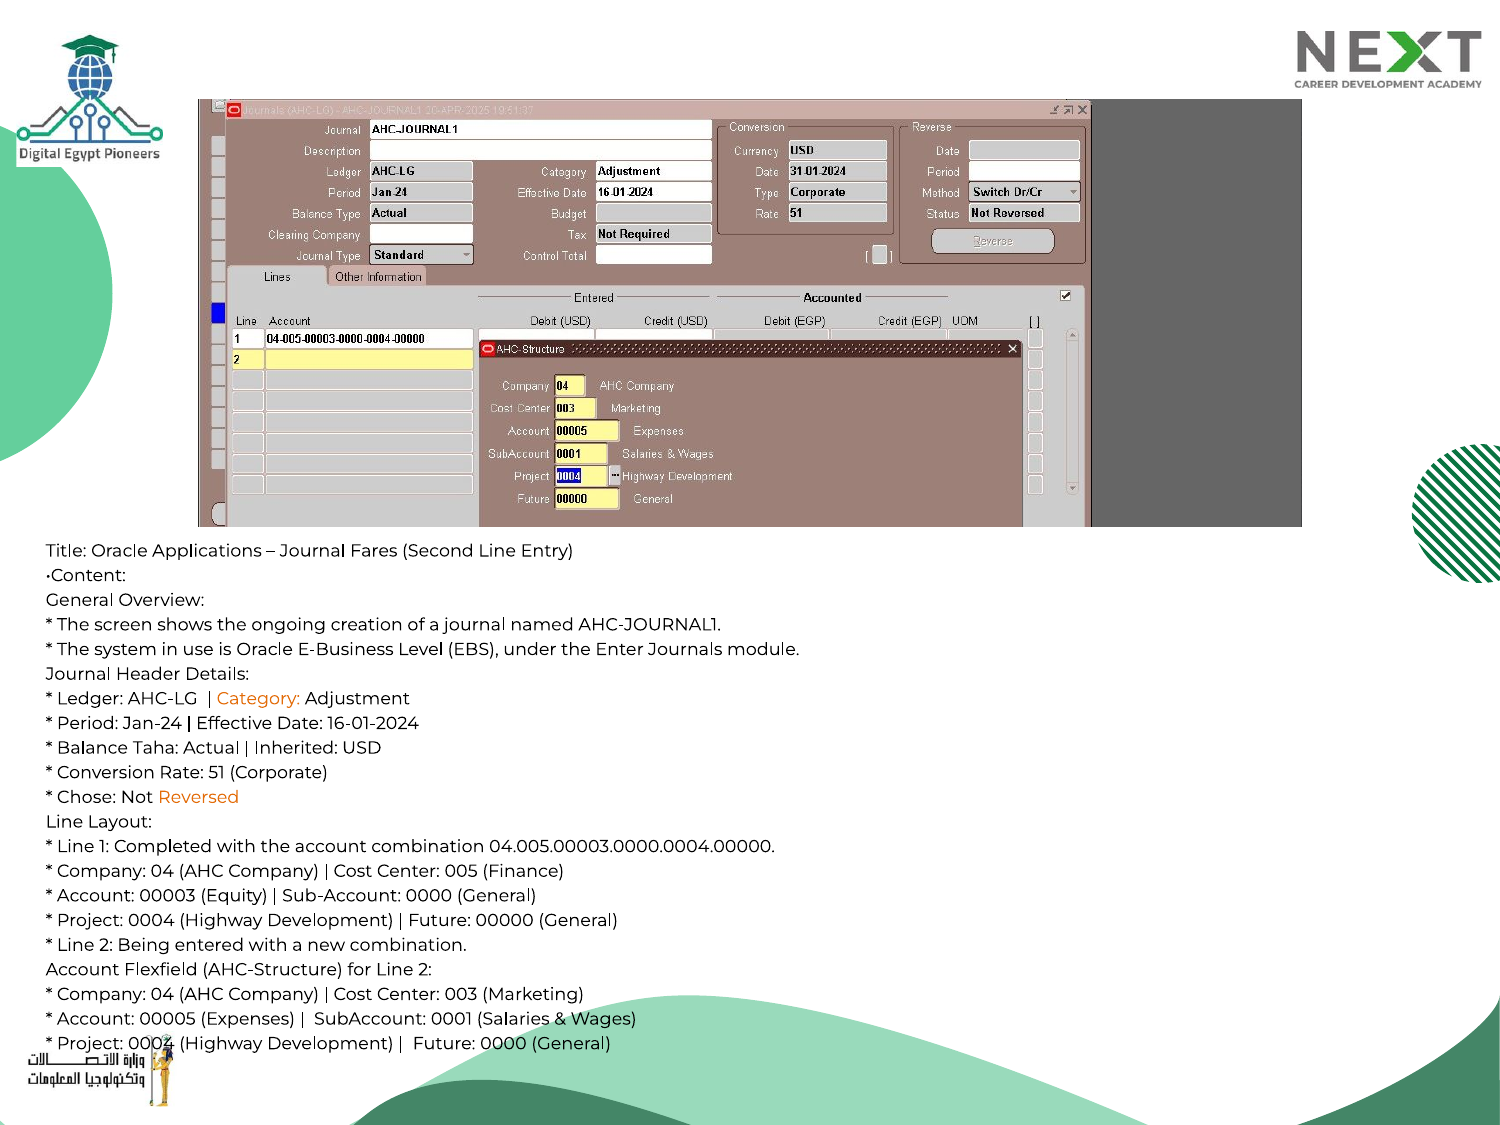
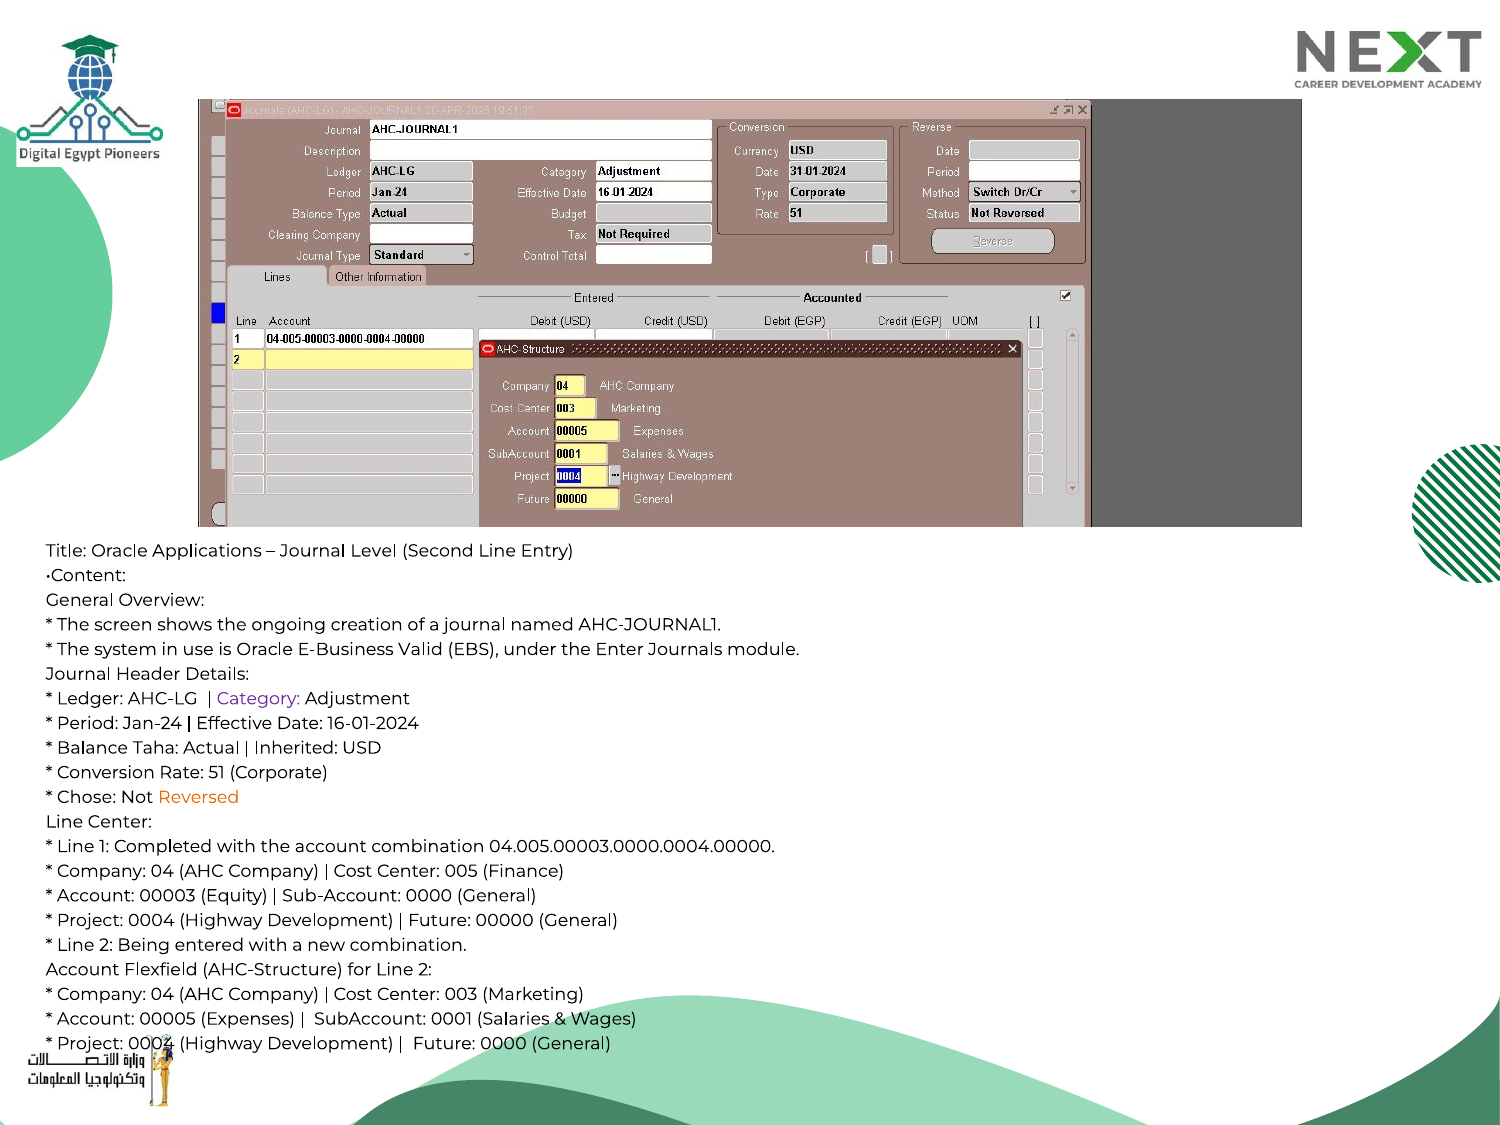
Fares: Fares -> Level
Level: Level -> Valid
Category colour: orange -> purple
Line Layout: Layout -> Center
